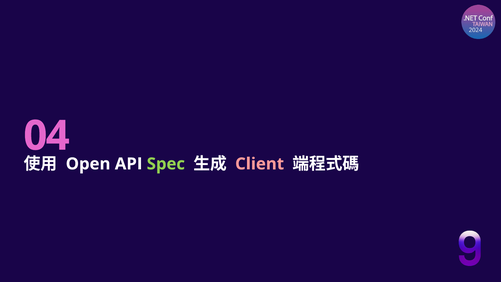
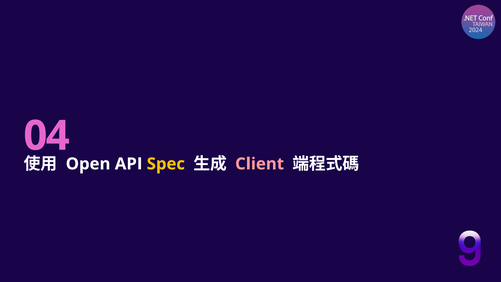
Spec colour: light green -> yellow
